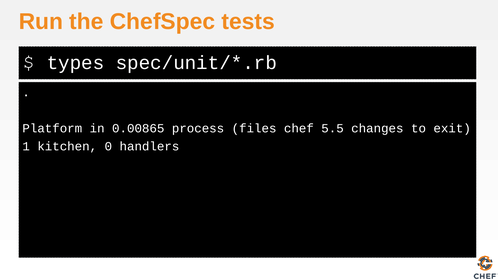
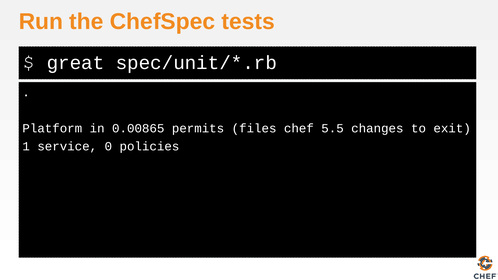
types: types -> great
process: process -> permits
kitchen: kitchen -> service
handlers: handlers -> policies
